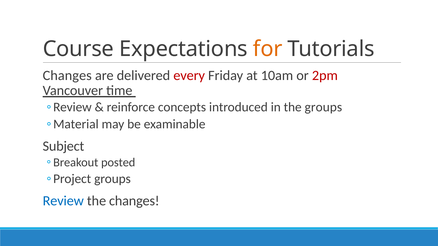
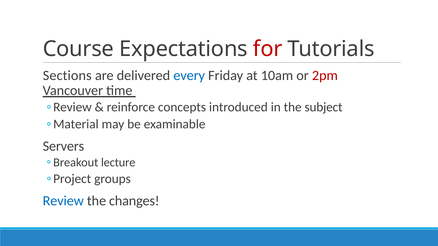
for colour: orange -> red
Changes at (67, 76): Changes -> Sections
every colour: red -> blue
the groups: groups -> subject
Subject: Subject -> Servers
posted: posted -> lecture
